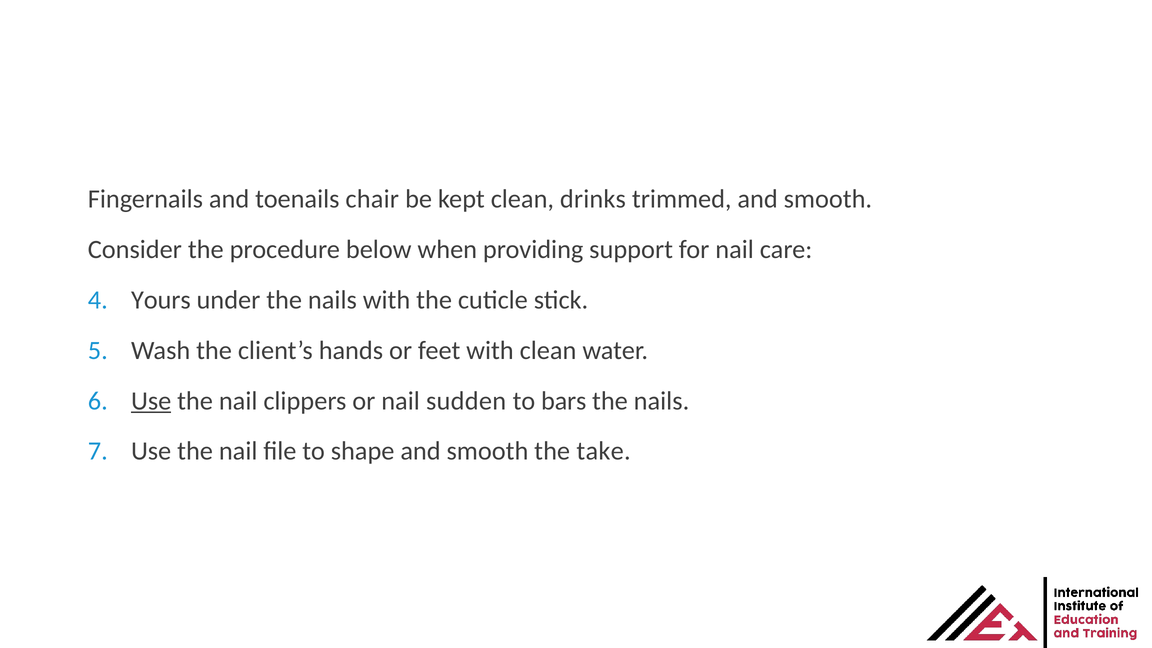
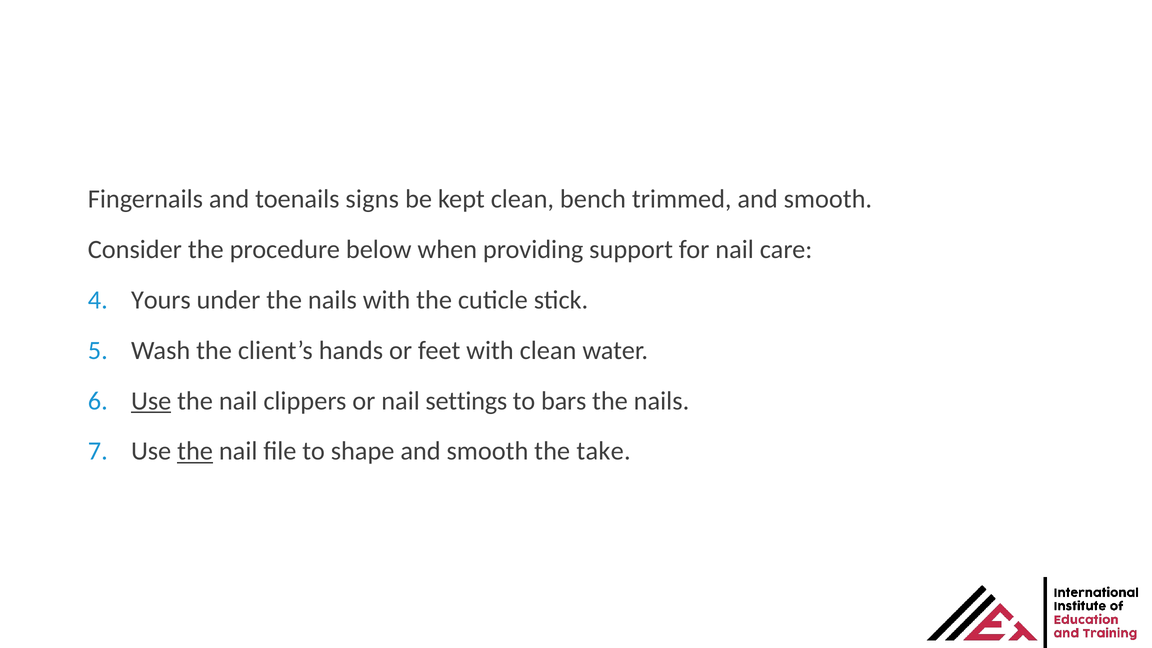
chair: chair -> signs
drinks: drinks -> bench
sudden: sudden -> settings
the at (195, 451) underline: none -> present
